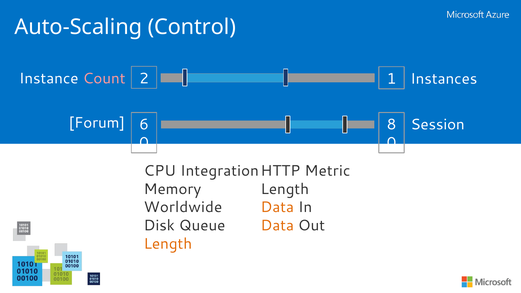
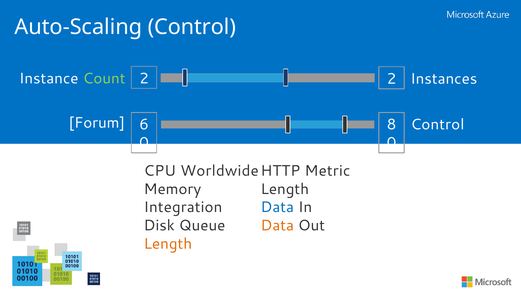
Count colour: pink -> light green
2 1: 1 -> 2
Session at (438, 125): Session -> Control
Integration: Integration -> Worldwide
Worldwide: Worldwide -> Integration
Data at (277, 207) colour: orange -> blue
